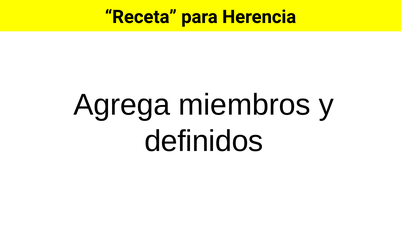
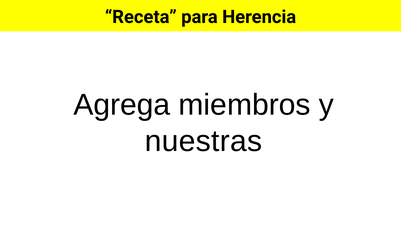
definidos: definidos -> nuestras
